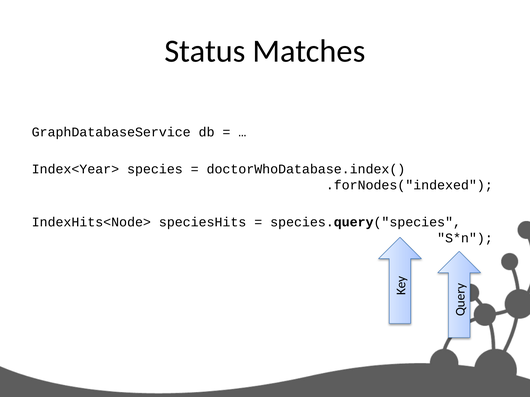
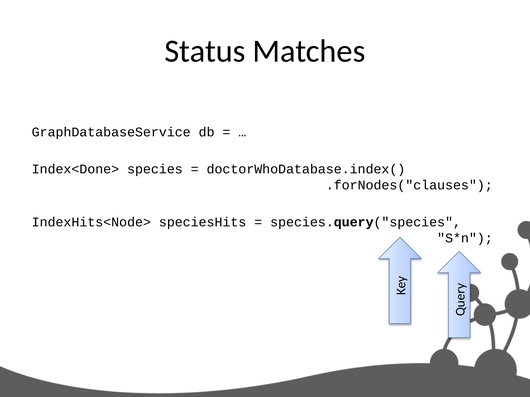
Index<Year>: Index<Year> -> Index<Done>
.forNodes("indexed: .forNodes("indexed -> .forNodes("clauses
